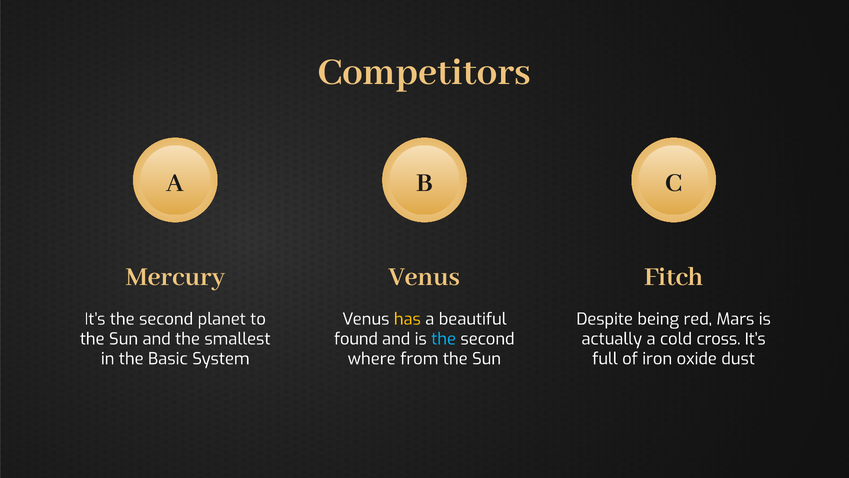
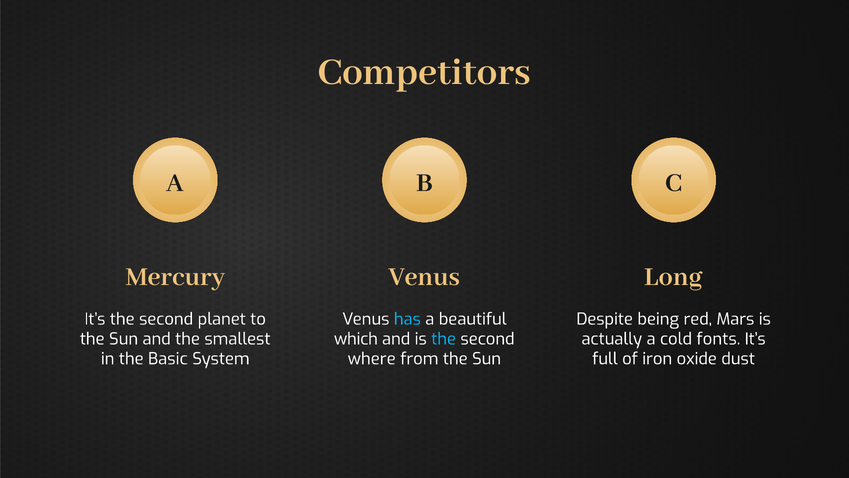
Fitch: Fitch -> Long
has colour: yellow -> light blue
found: found -> which
cross: cross -> fonts
